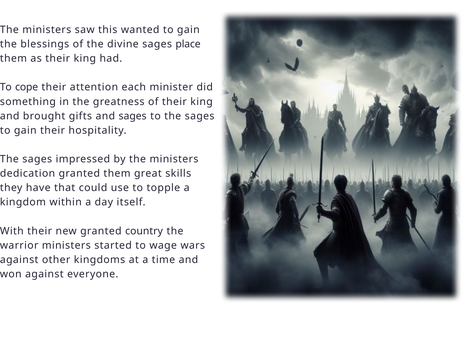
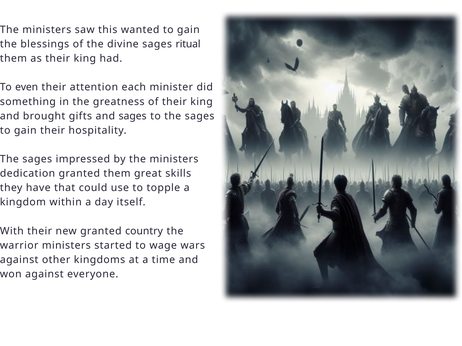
place: place -> ritual
cope: cope -> even
